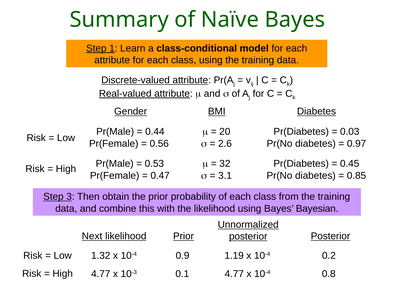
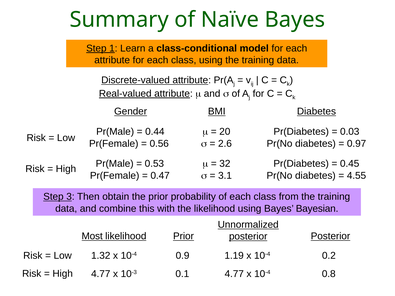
0.85: 0.85 -> 4.55
Next: Next -> Most
